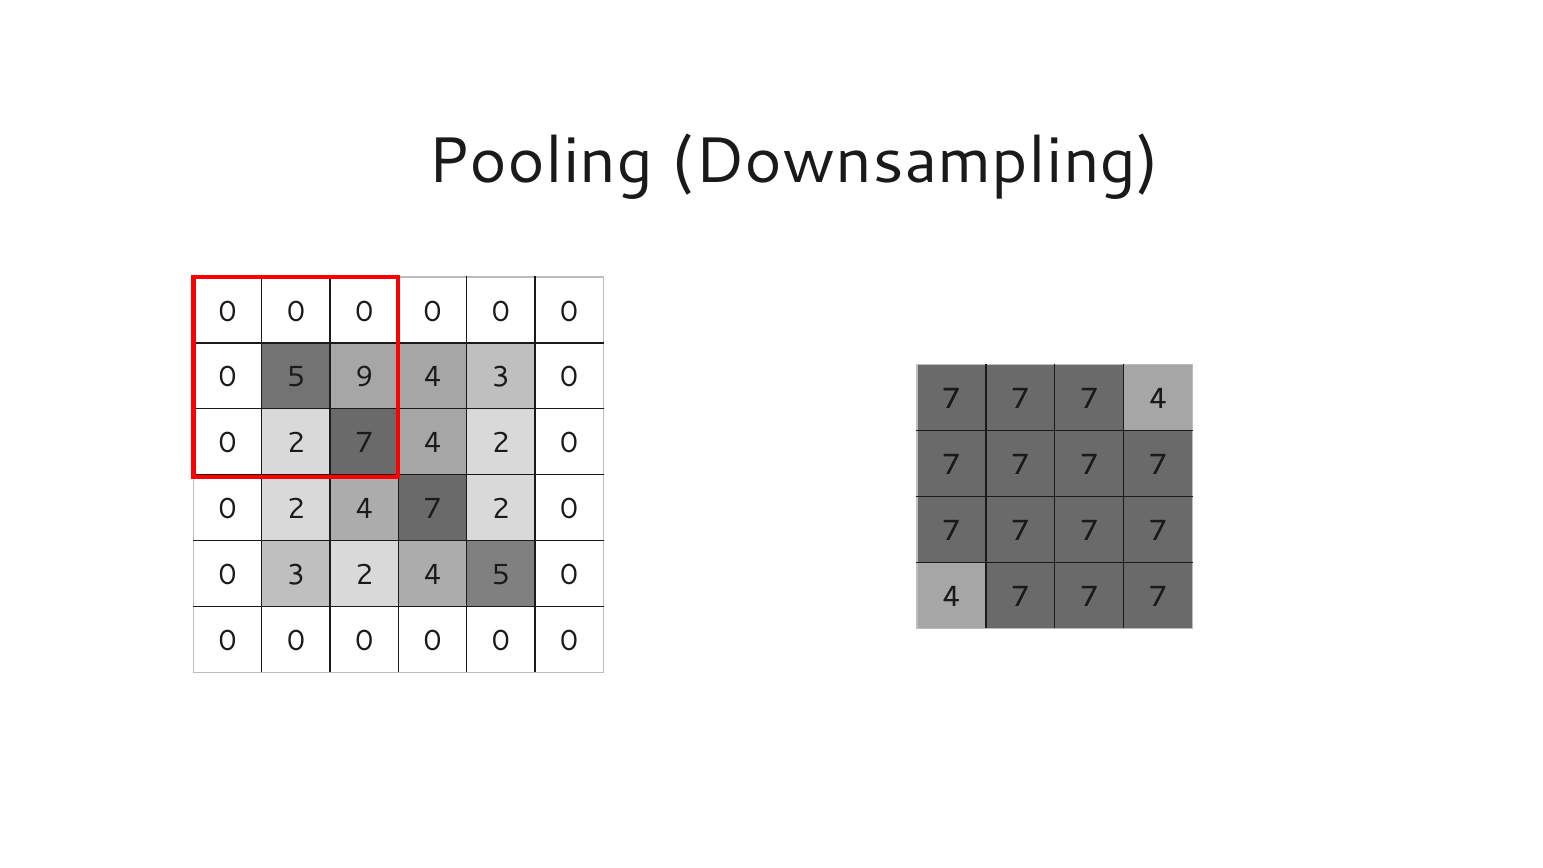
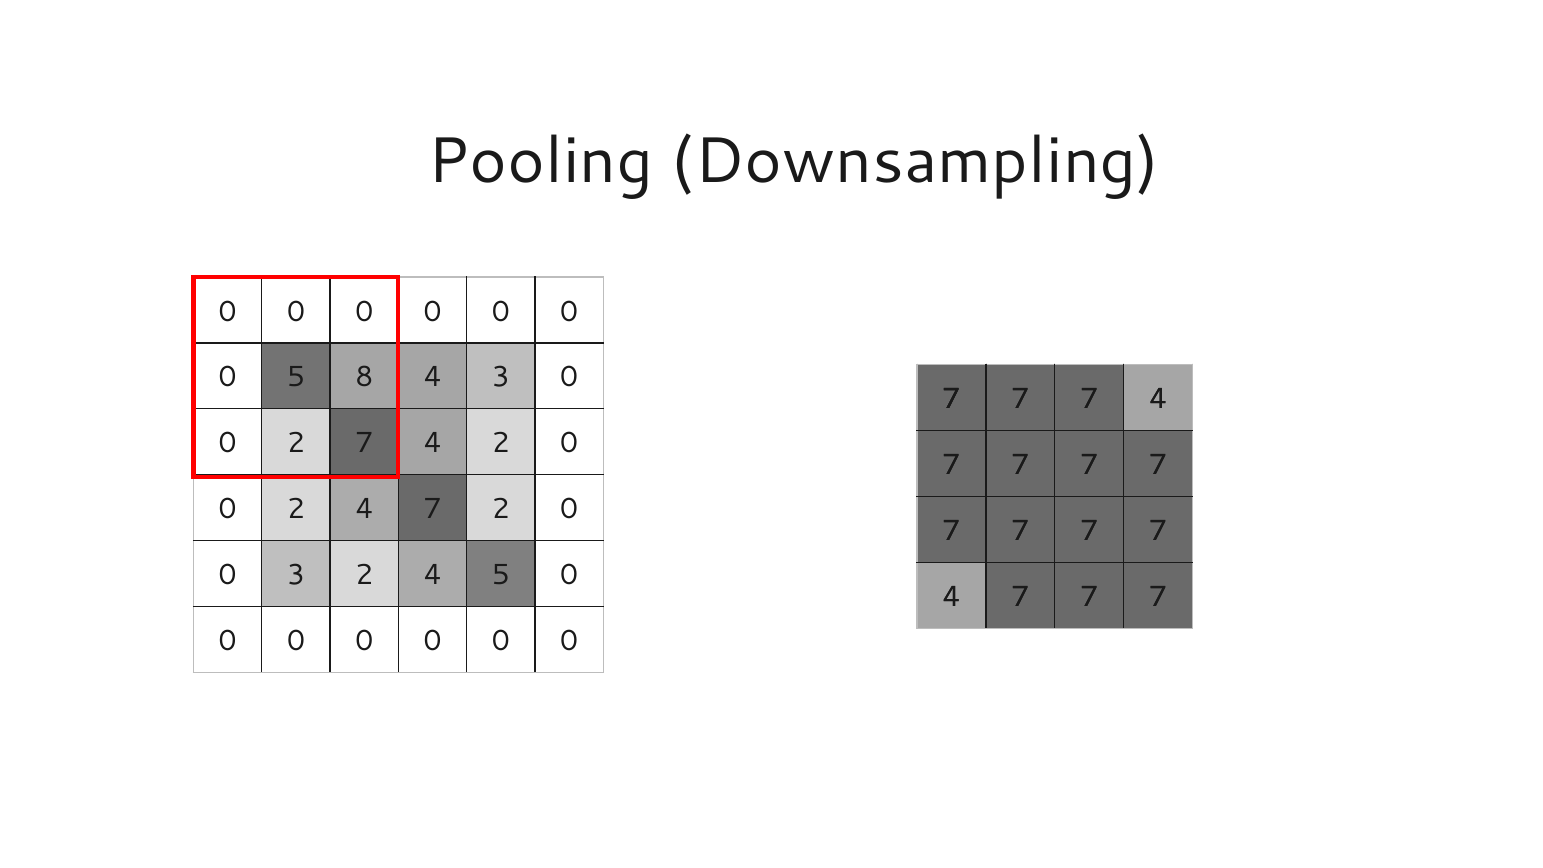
9: 9 -> 8
